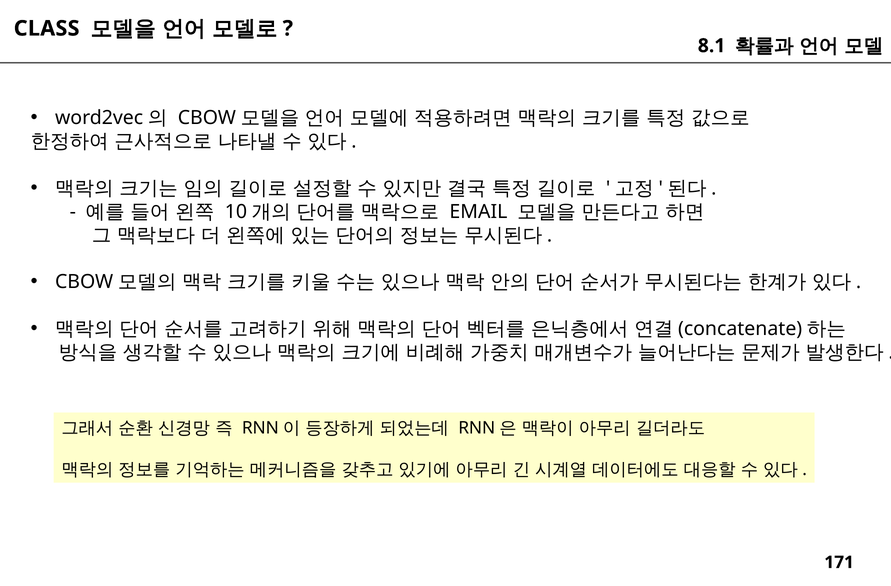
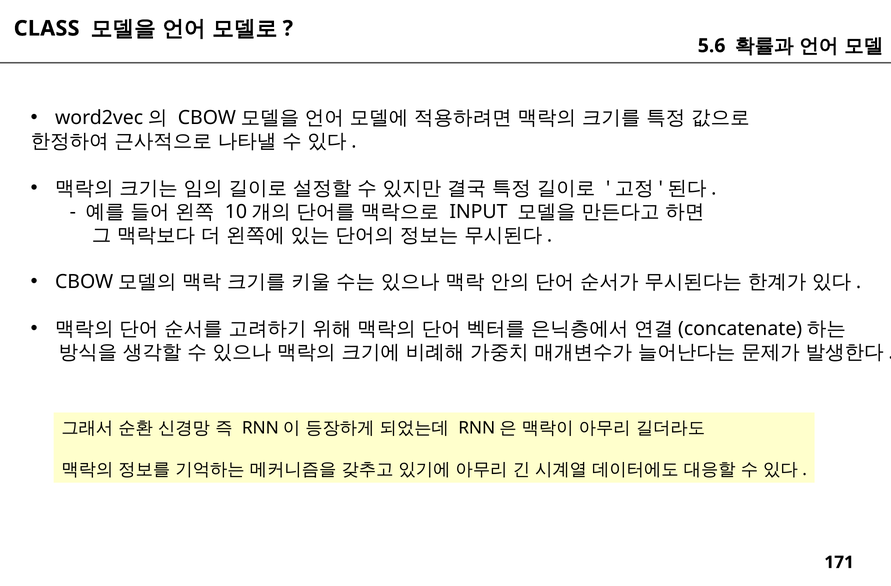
8.1: 8.1 -> 5.6
EMAIL: EMAIL -> INPUT
